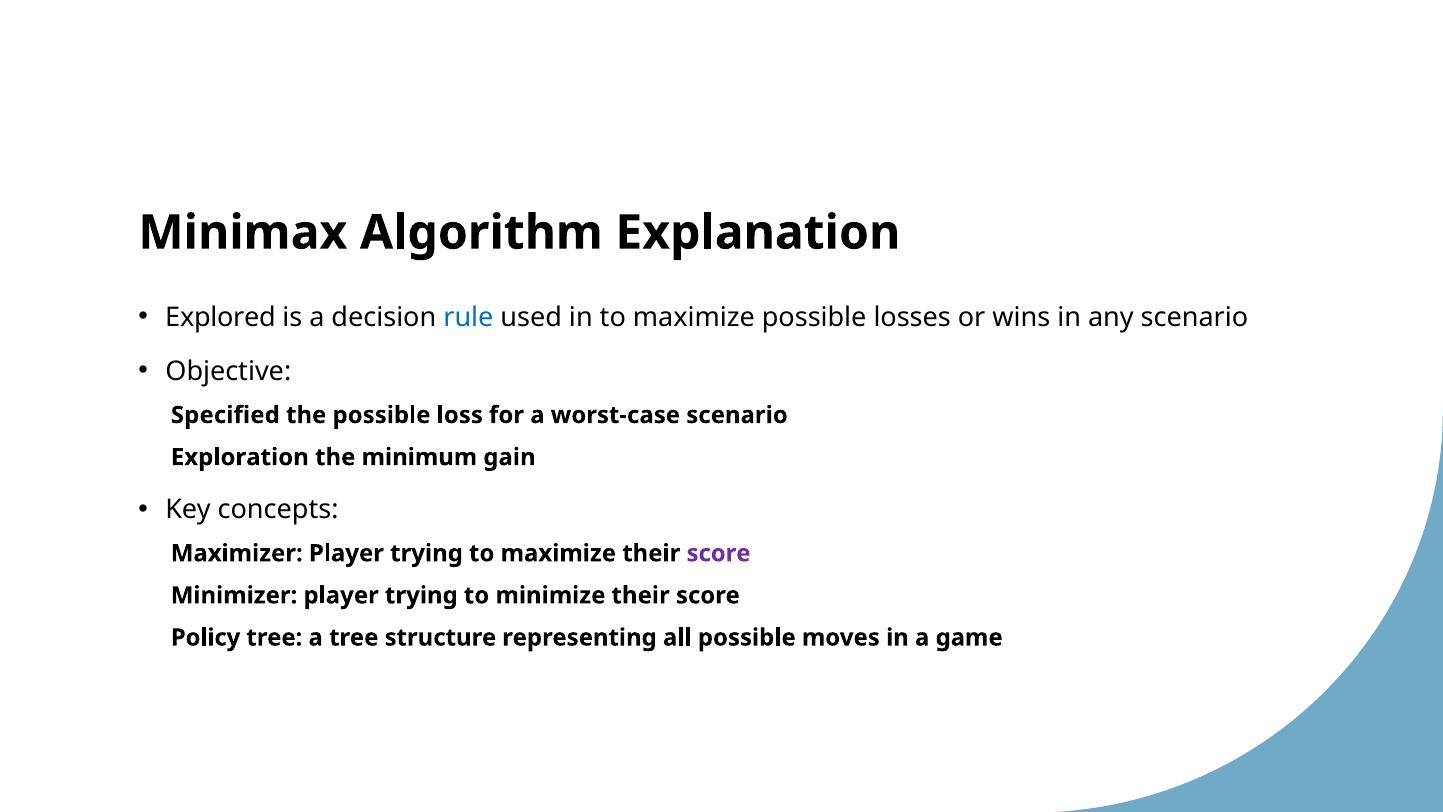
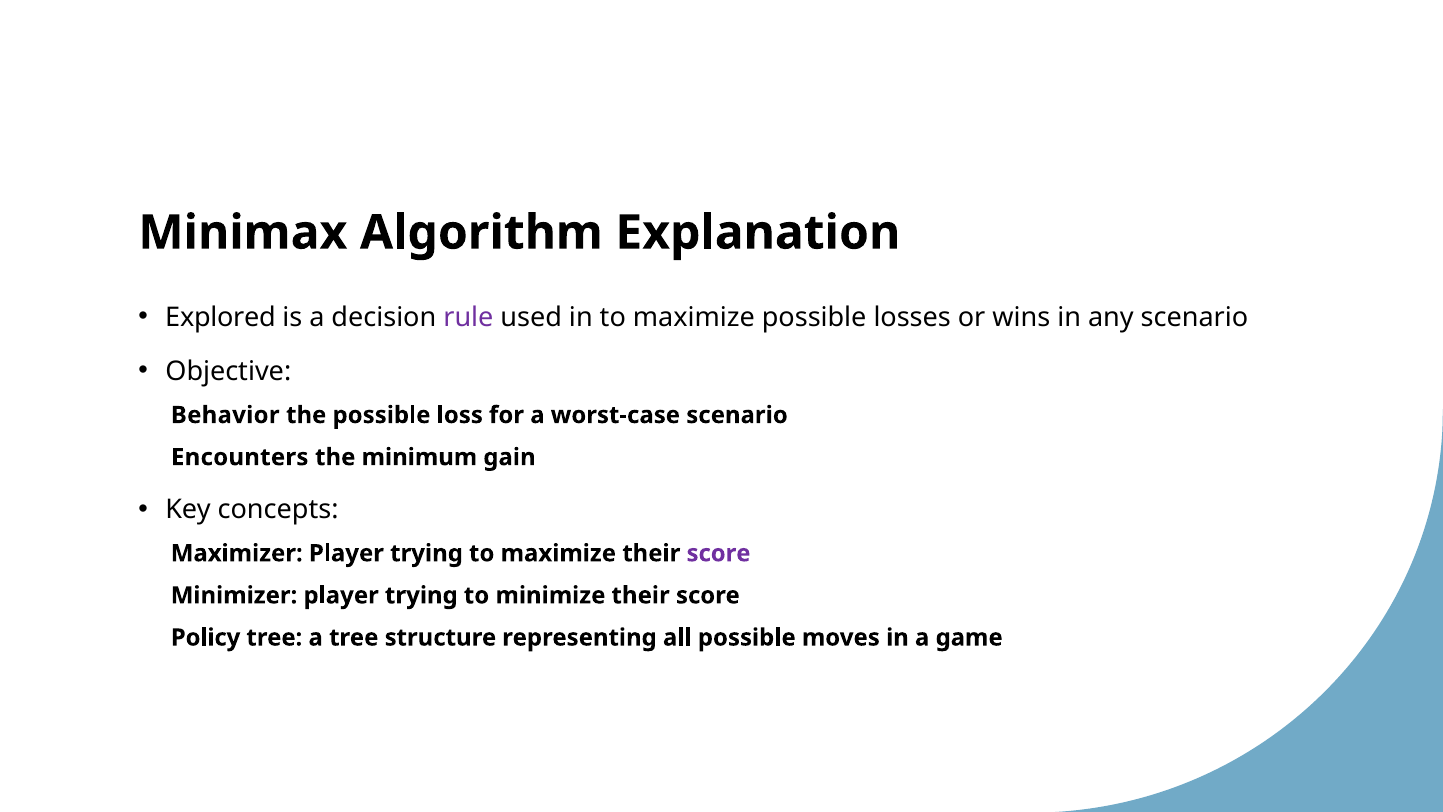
rule colour: blue -> purple
Specified: Specified -> Behavior
Exploration: Exploration -> Encounters
